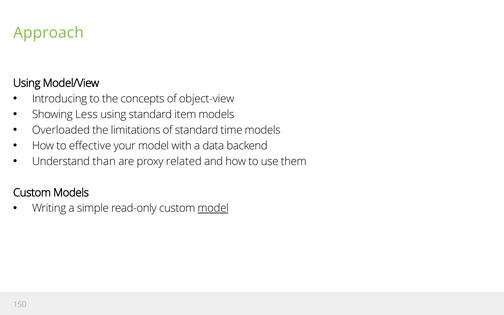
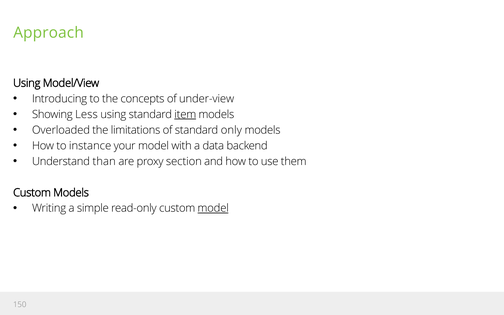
object-view: object-view -> under-view
item underline: none -> present
time: time -> only
effective: effective -> instance
related: related -> section
